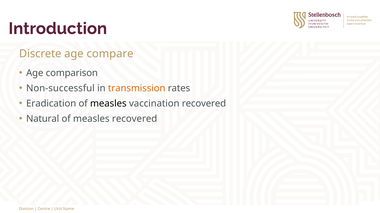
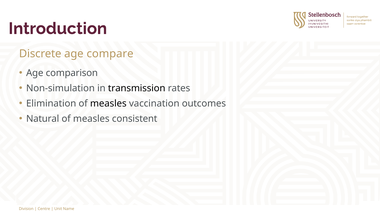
Non-successful: Non-successful -> Non-simulation
transmission colour: orange -> black
Eradication: Eradication -> Elimination
vaccination recovered: recovered -> outcomes
measles recovered: recovered -> consistent
